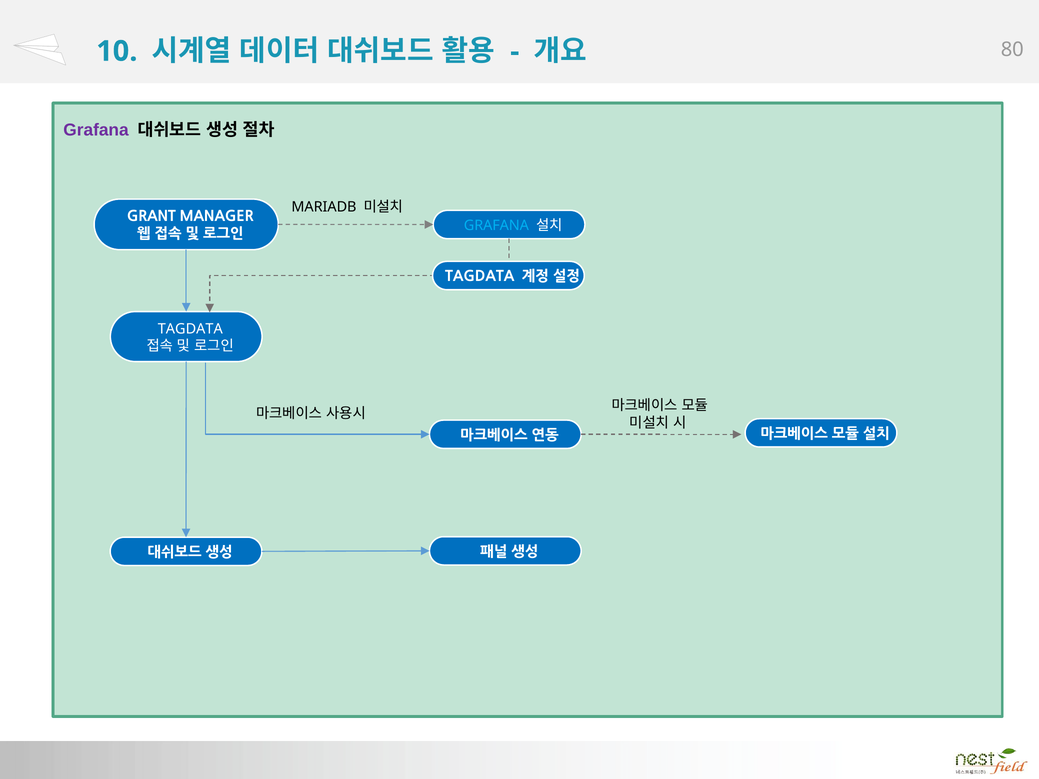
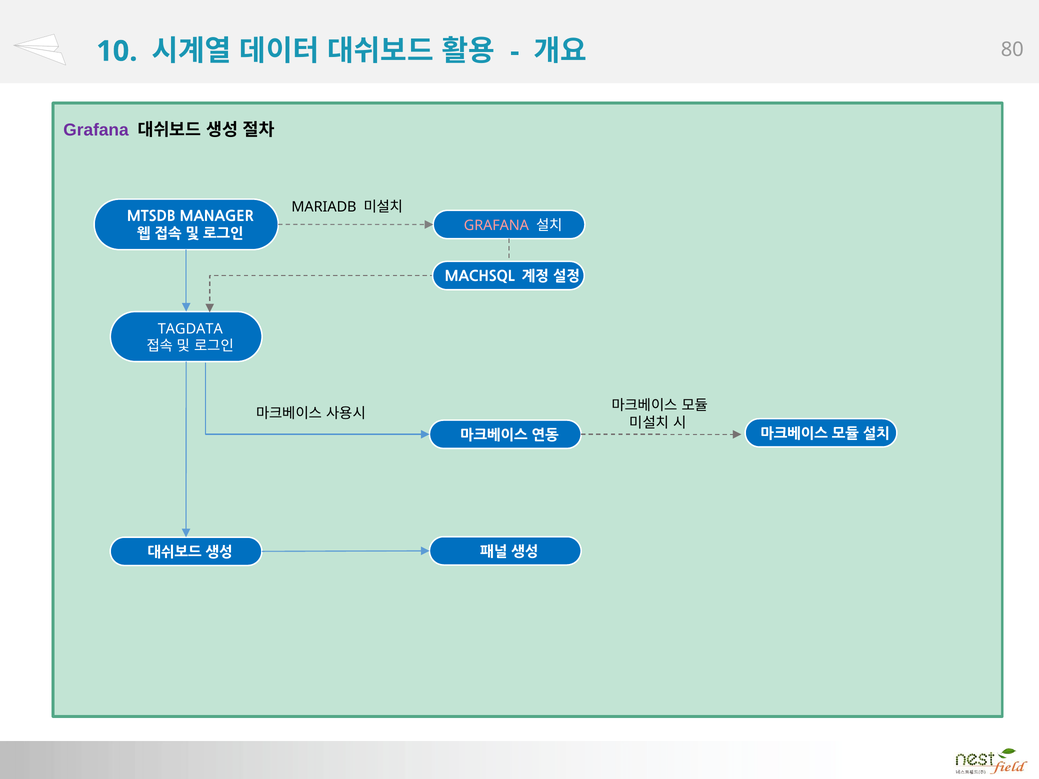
GRANT: GRANT -> MTSDB
GRAFANA at (496, 226) colour: light blue -> pink
TAGDATA at (480, 277): TAGDATA -> MACHSQL
